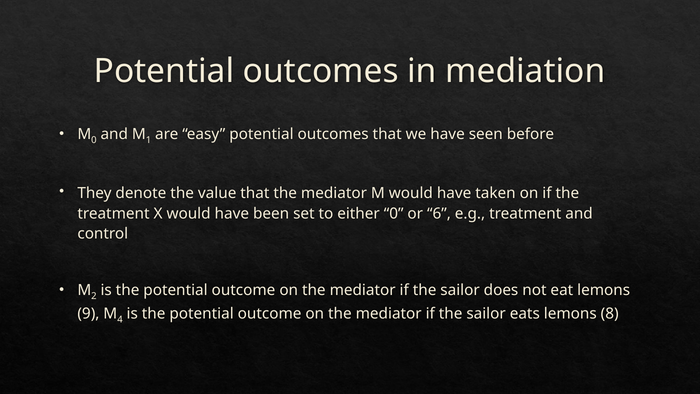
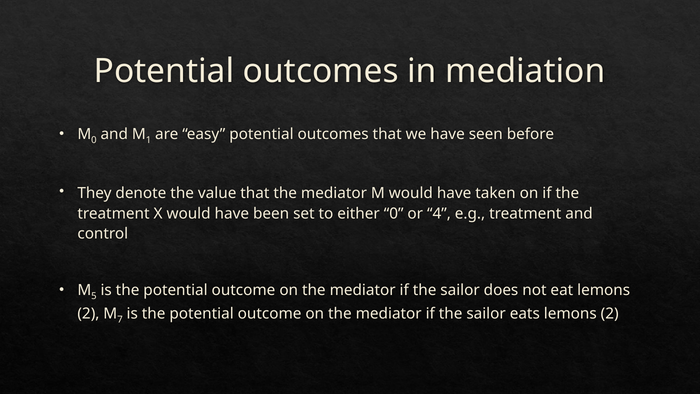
6: 6 -> 4
2: 2 -> 5
9 at (88, 314): 9 -> 2
4: 4 -> 7
eats lemons 8: 8 -> 2
